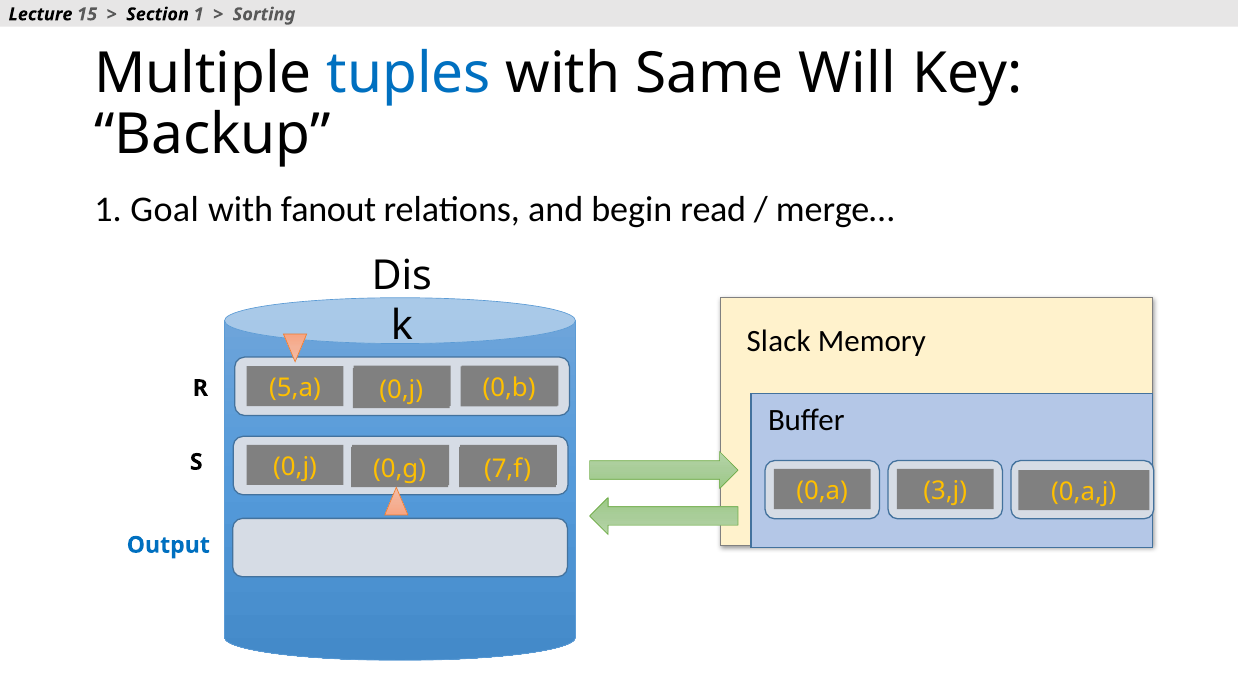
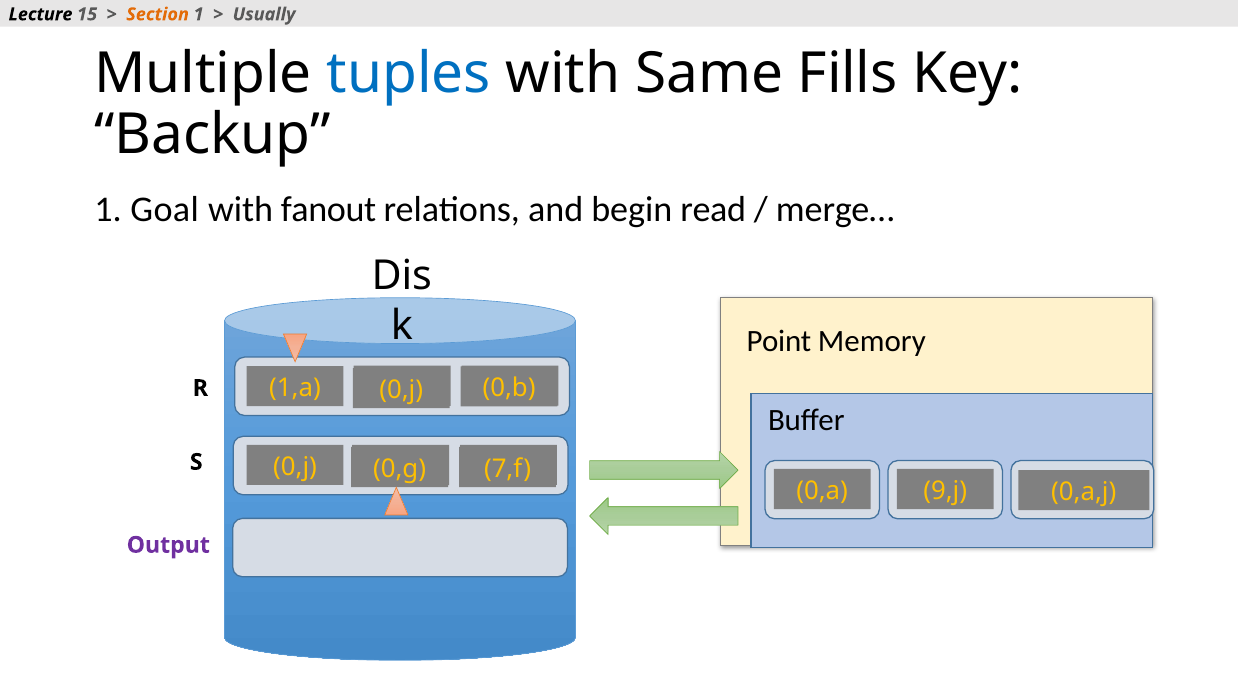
Section colour: black -> orange
Sorting: Sorting -> Usually
Will: Will -> Fills
Slack: Slack -> Point
5,a: 5,a -> 1,a
3,j at (945, 490): 3,j -> 9,j
Output colour: blue -> purple
